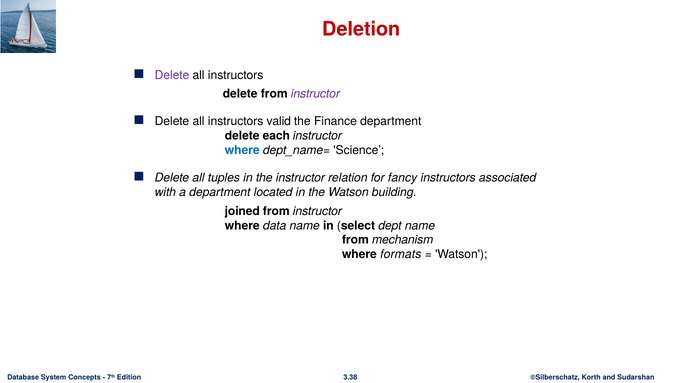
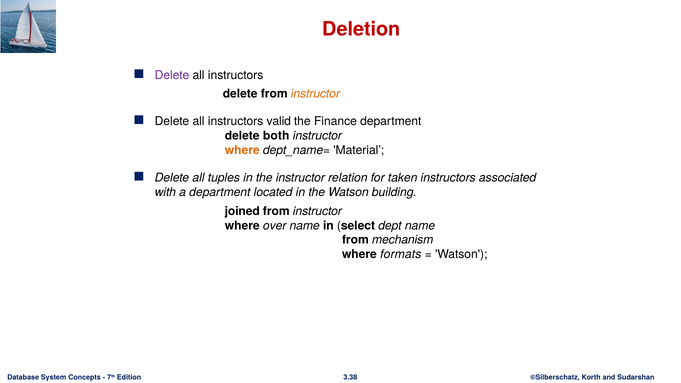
instructor at (315, 94) colour: purple -> orange
each: each -> both
where at (242, 150) colour: blue -> orange
Science: Science -> Material
fancy: fancy -> taken
data: data -> over
